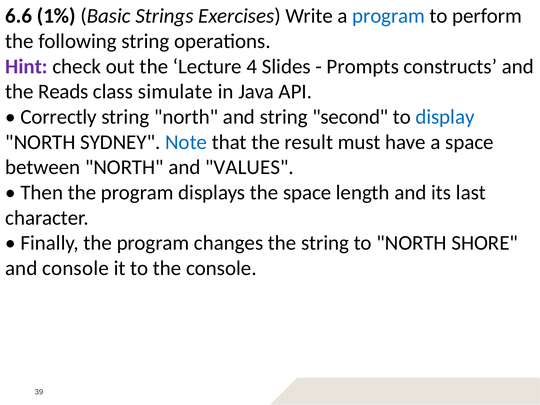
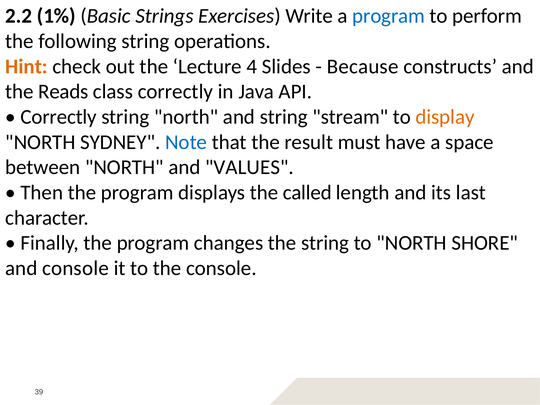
6.6: 6.6 -> 2.2
Hint colour: purple -> orange
Prompts: Prompts -> Because
class simulate: simulate -> correctly
second: second -> stream
display colour: blue -> orange
the space: space -> called
